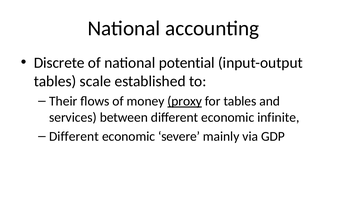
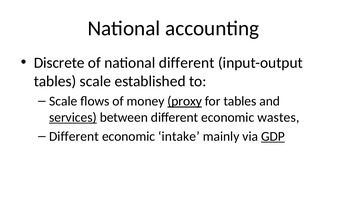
national potential: potential -> different
Their at (63, 101): Their -> Scale
services underline: none -> present
infinite: infinite -> wastes
severe: severe -> intake
GDP underline: none -> present
